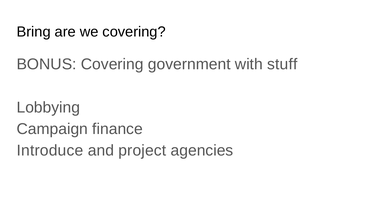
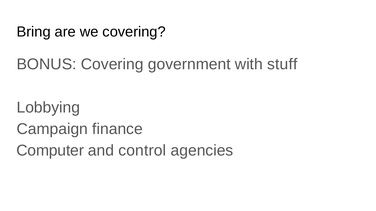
Introduce: Introduce -> Computer
project: project -> control
